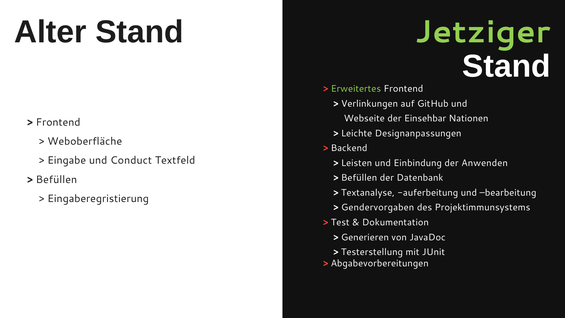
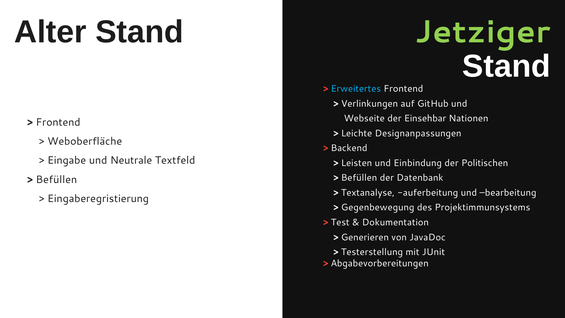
Erweitertes colour: light green -> light blue
Conduct: Conduct -> Neutrale
Anwenden: Anwenden -> Politischen
Gendervorgaben: Gendervorgaben -> Gegenbewegung
